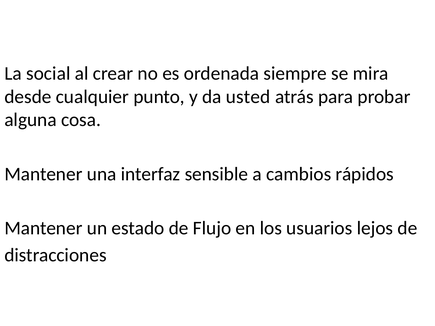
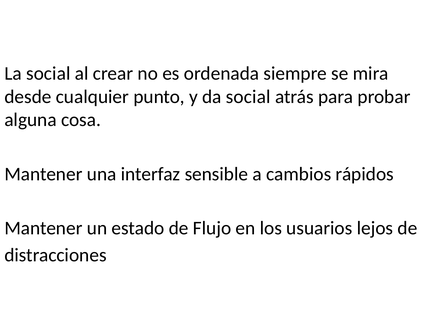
da usted: usted -> social
